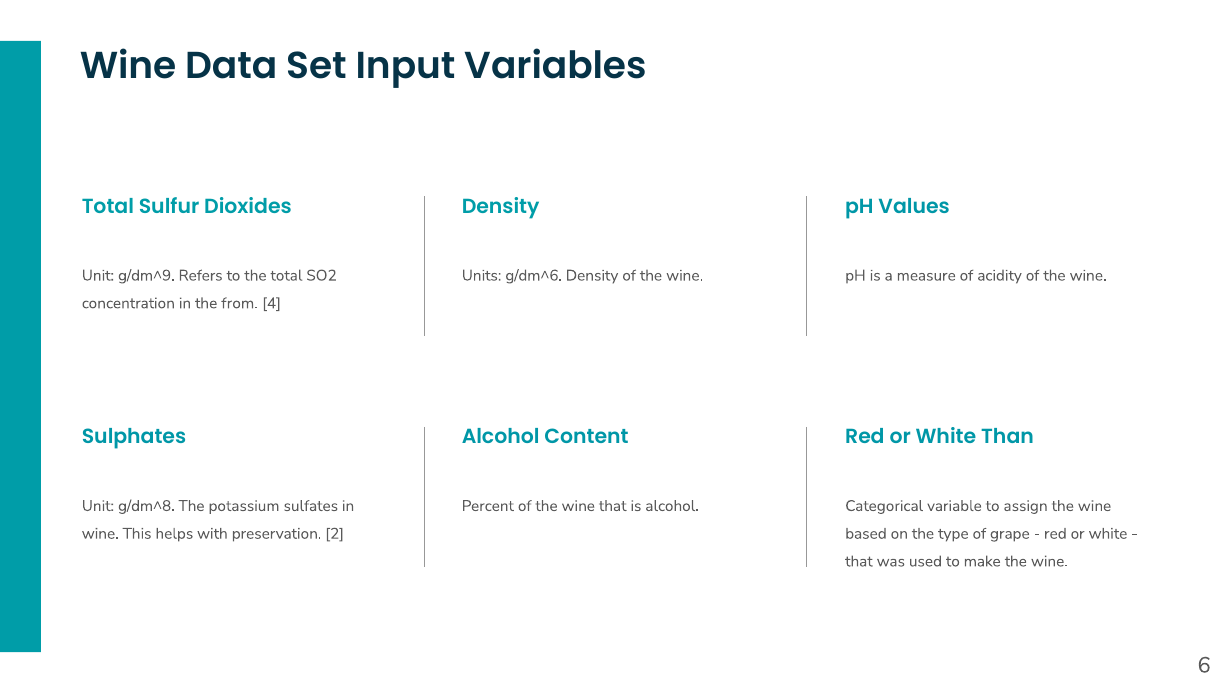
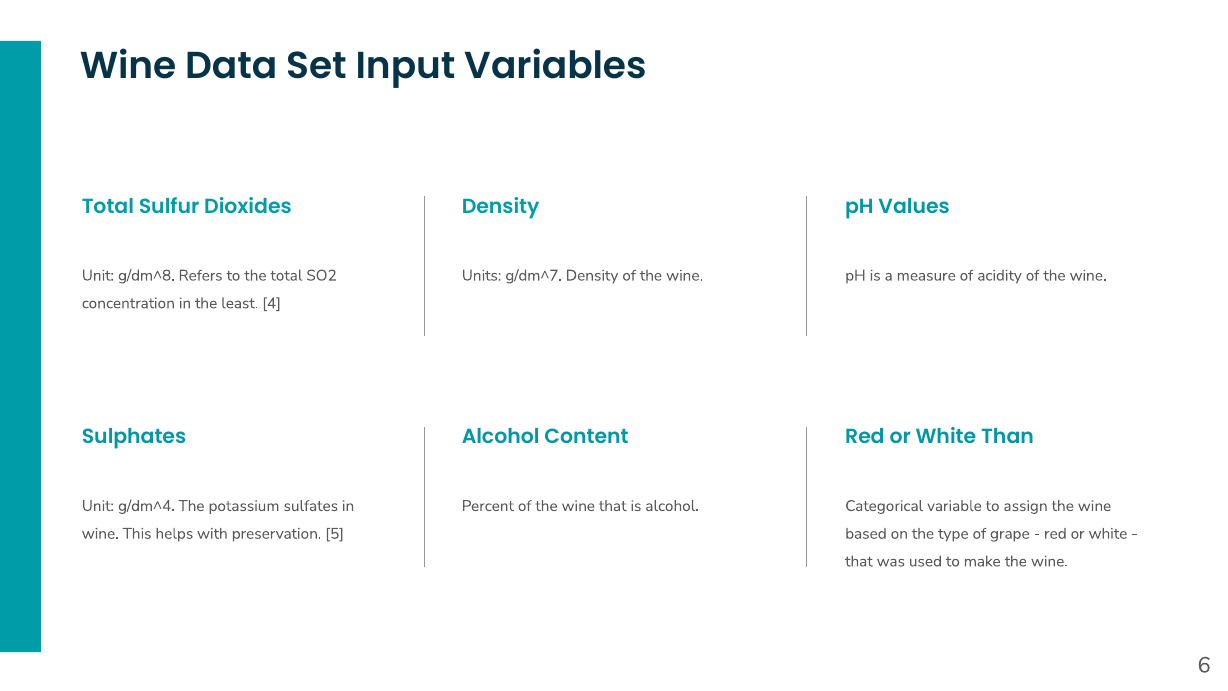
g/dm^9: g/dm^9 -> g/dm^8
g/dm^6: g/dm^6 -> g/dm^7
from: from -> least
g/dm^8: g/dm^8 -> g/dm^4
2: 2 -> 5
